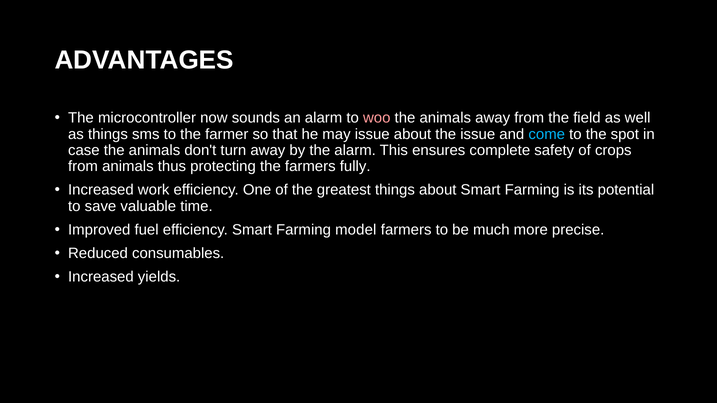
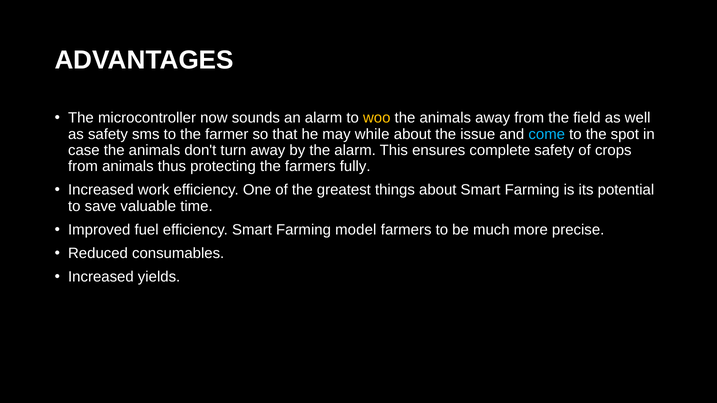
woo colour: pink -> yellow
as things: things -> safety
may issue: issue -> while
